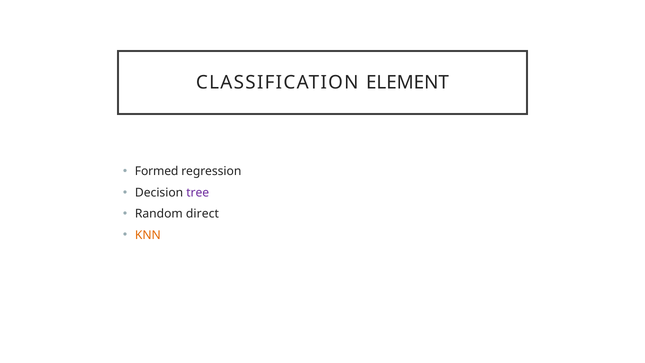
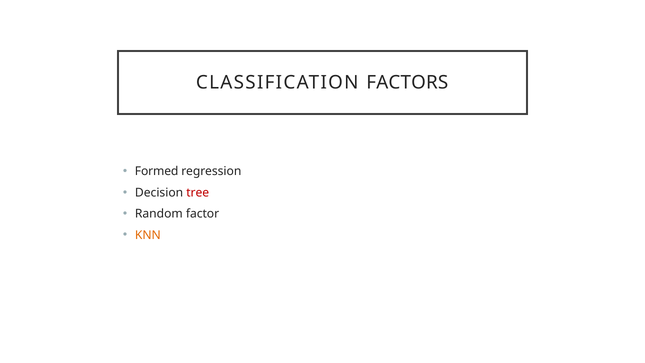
ELEMENT: ELEMENT -> FACTORS
tree colour: purple -> red
direct: direct -> factor
